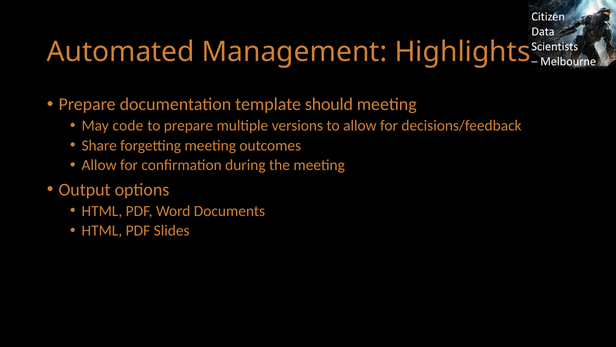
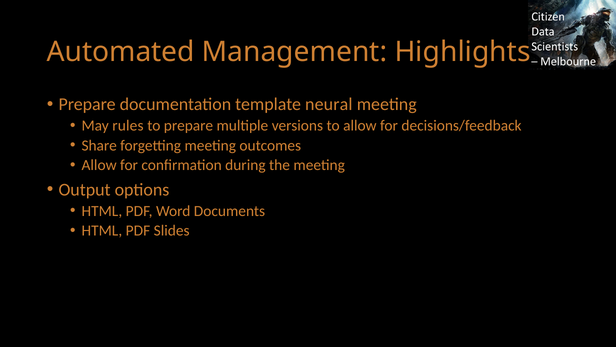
should: should -> neural
code: code -> rules
